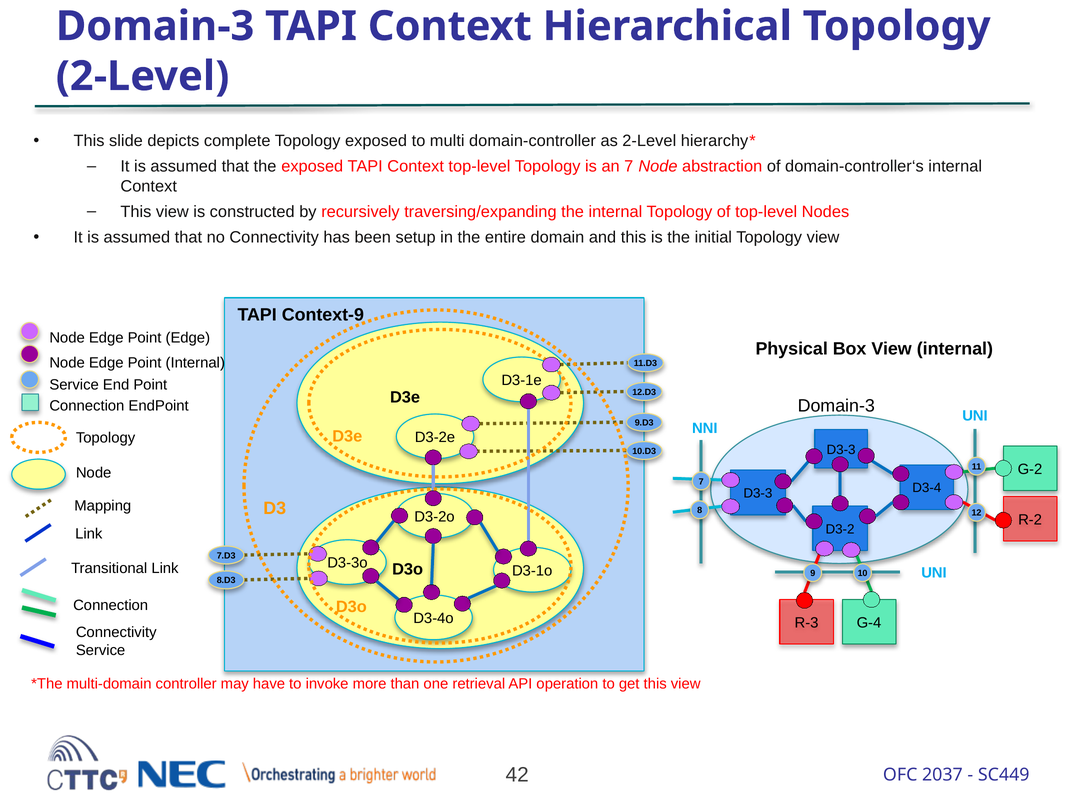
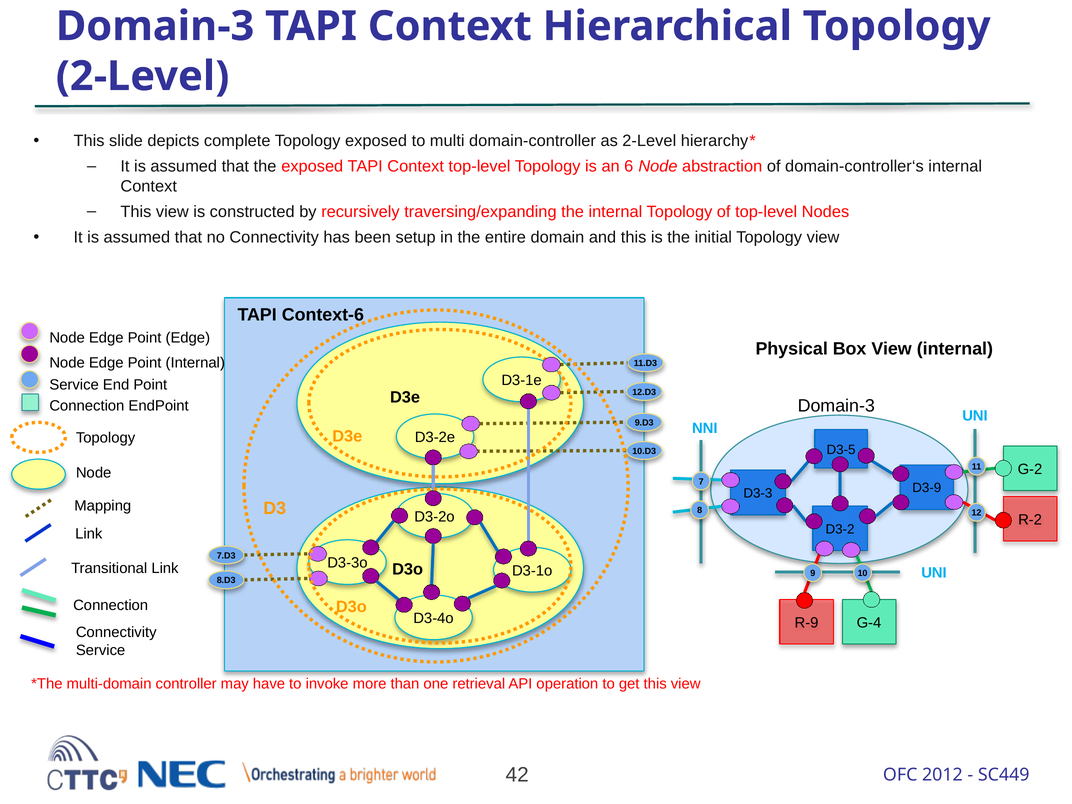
an 7: 7 -> 6
Context-9: Context-9 -> Context-6
D3-3 at (841, 450): D3-3 -> D3-5
D3-4: D3-4 -> D3-9
R-3: R-3 -> R-9
2037: 2037 -> 2012
